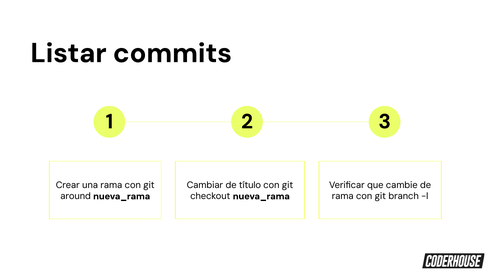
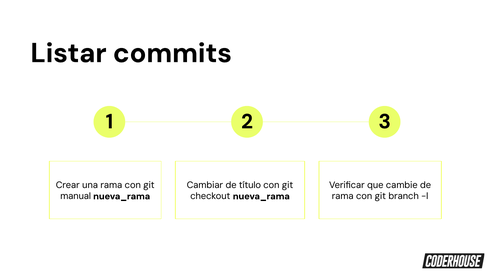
around: around -> manual
